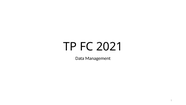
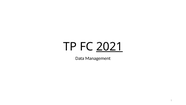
2021 underline: none -> present
